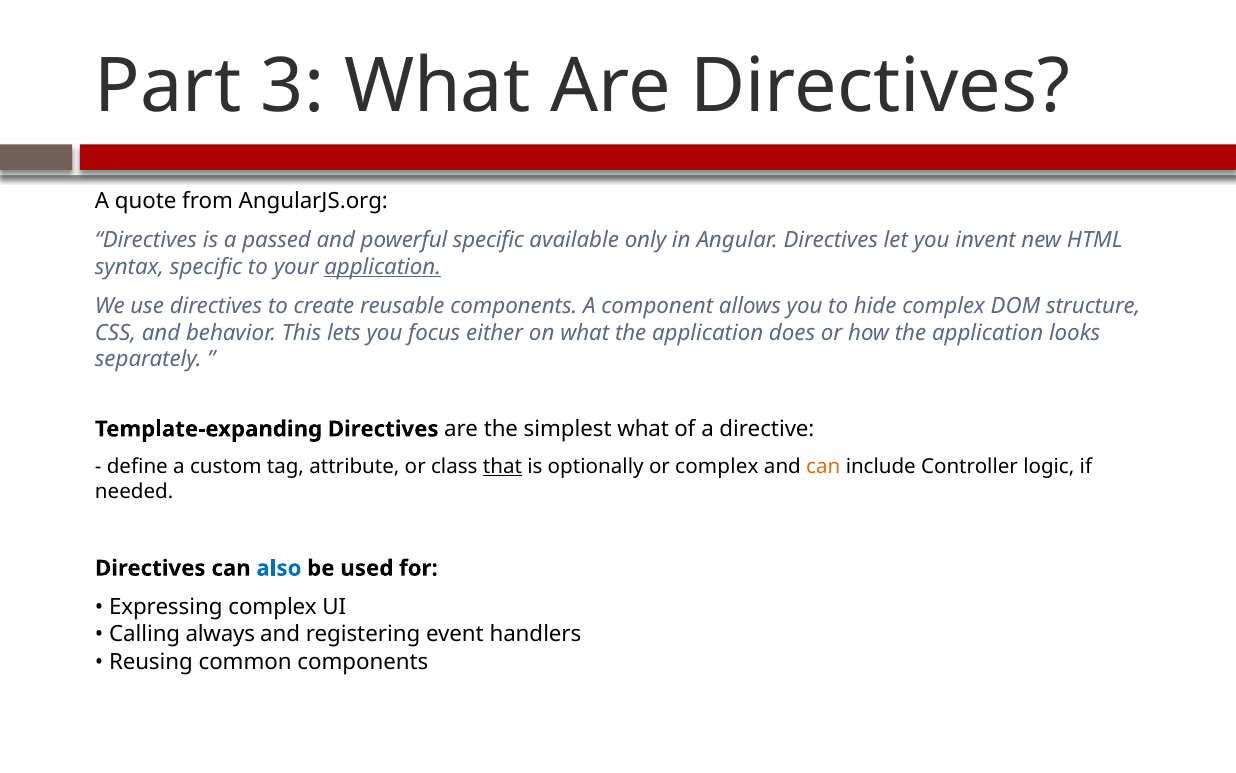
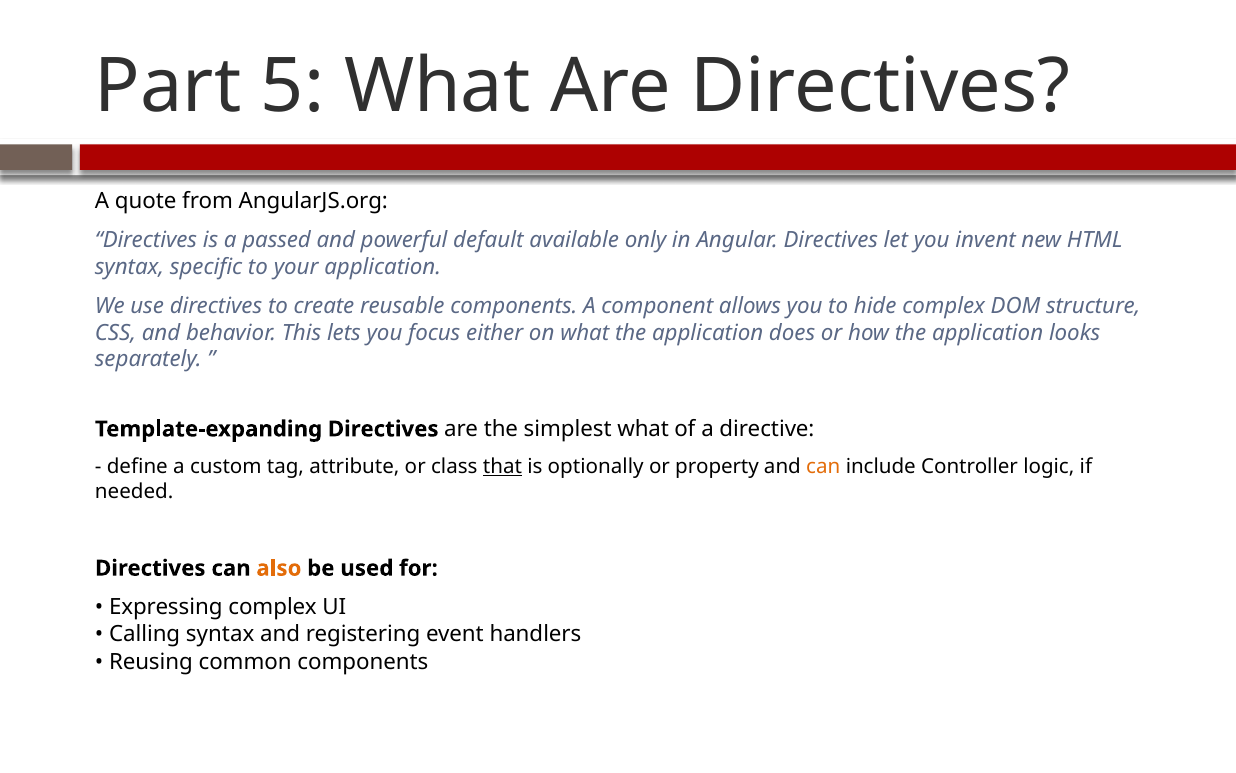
3: 3 -> 5
powerful specific: specific -> default
application at (383, 267) underline: present -> none
or complex: complex -> property
also colour: blue -> orange
Calling always: always -> syntax
